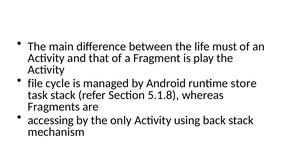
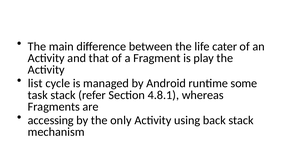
must: must -> cater
file: file -> list
store: store -> some
5.1.8: 5.1.8 -> 4.8.1
